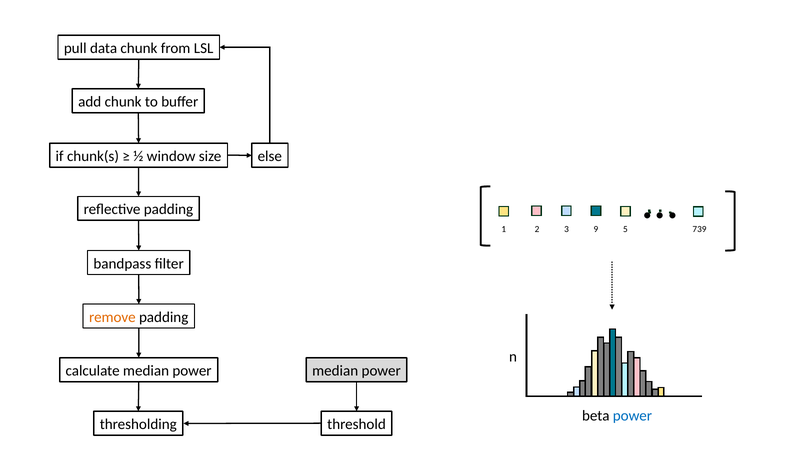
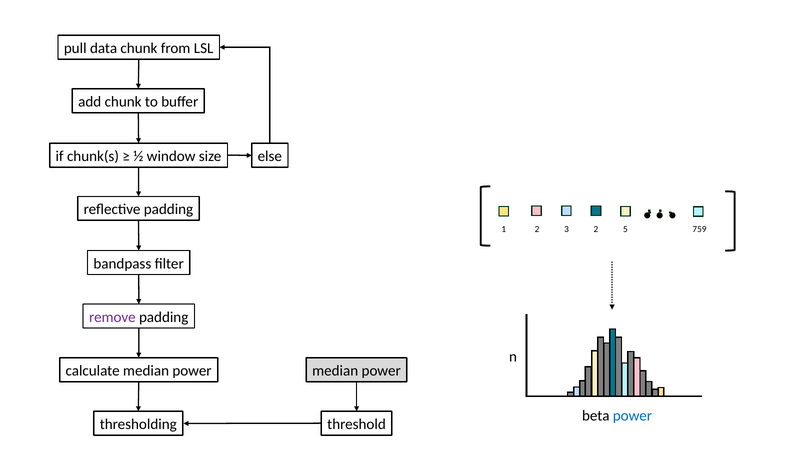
3 9: 9 -> 2
739: 739 -> 759
remove colour: orange -> purple
